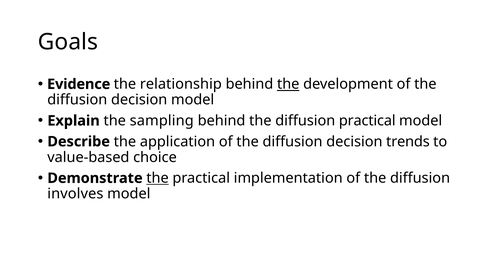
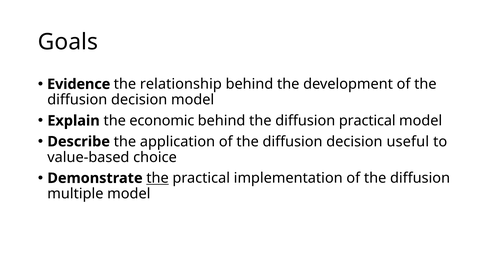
the at (288, 84) underline: present -> none
sampling: sampling -> economic
trends: trends -> useful
involves: involves -> multiple
